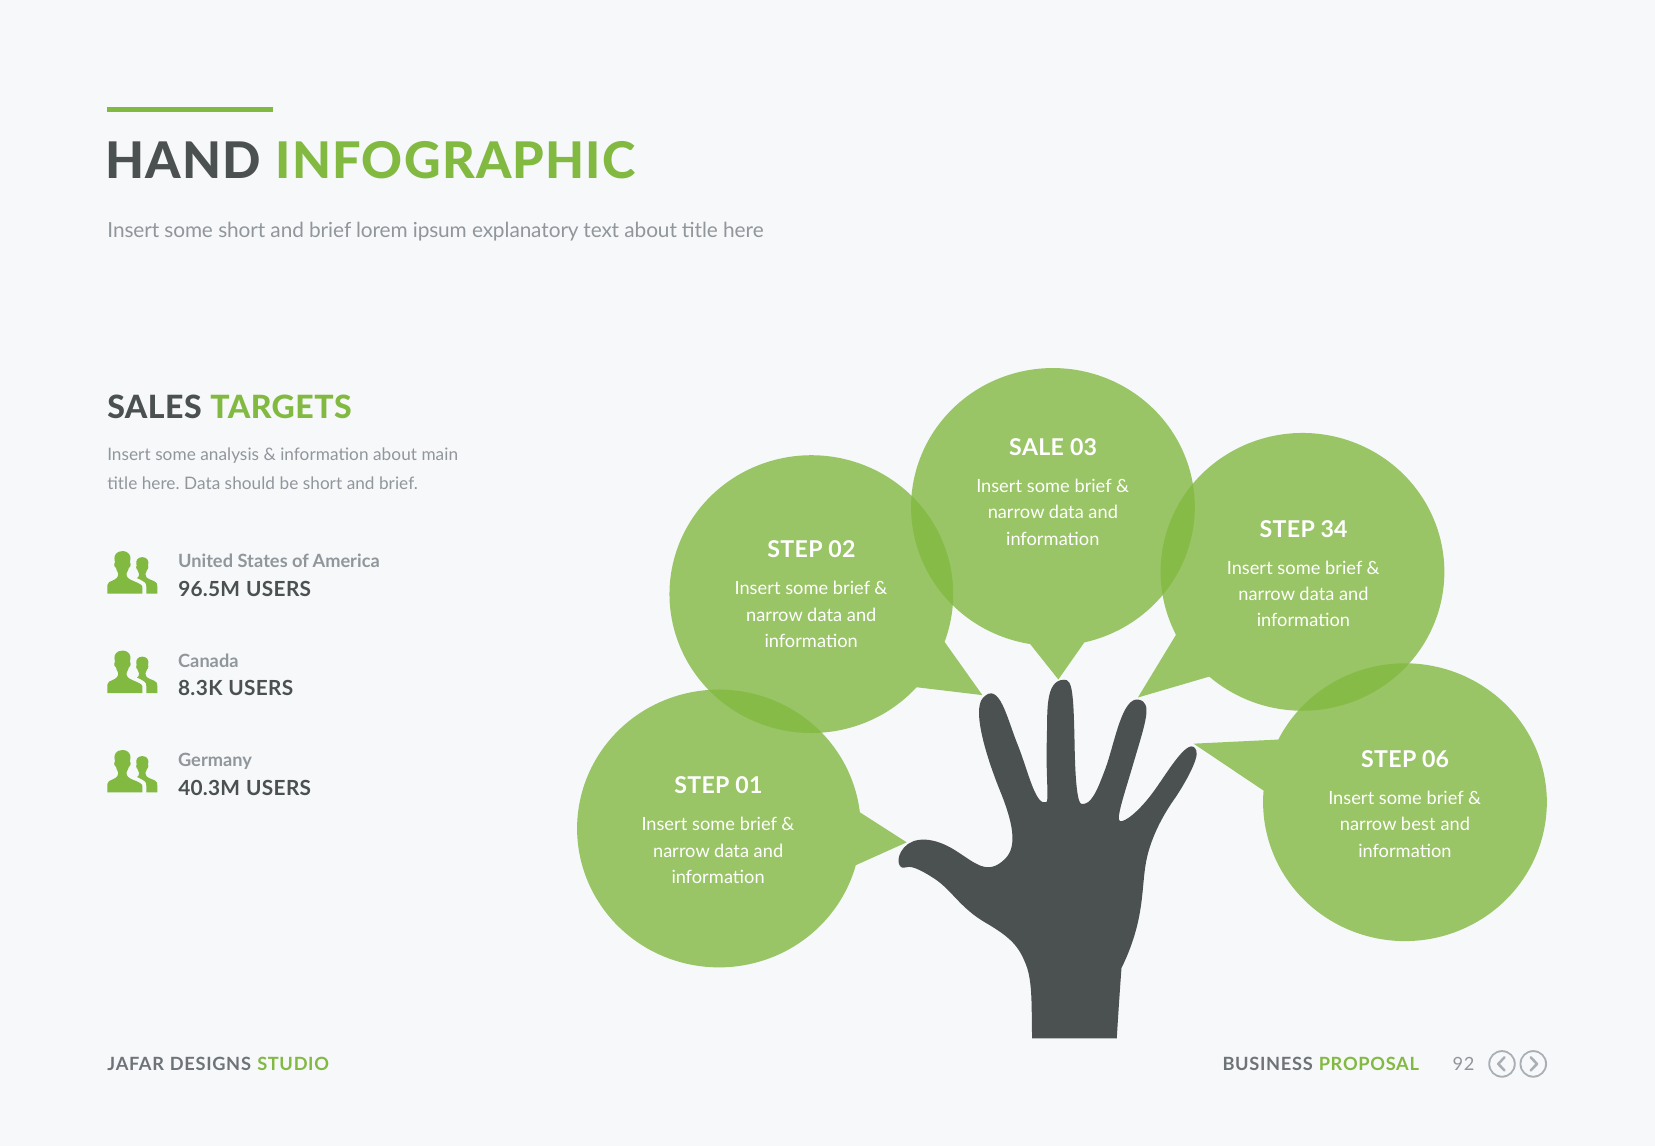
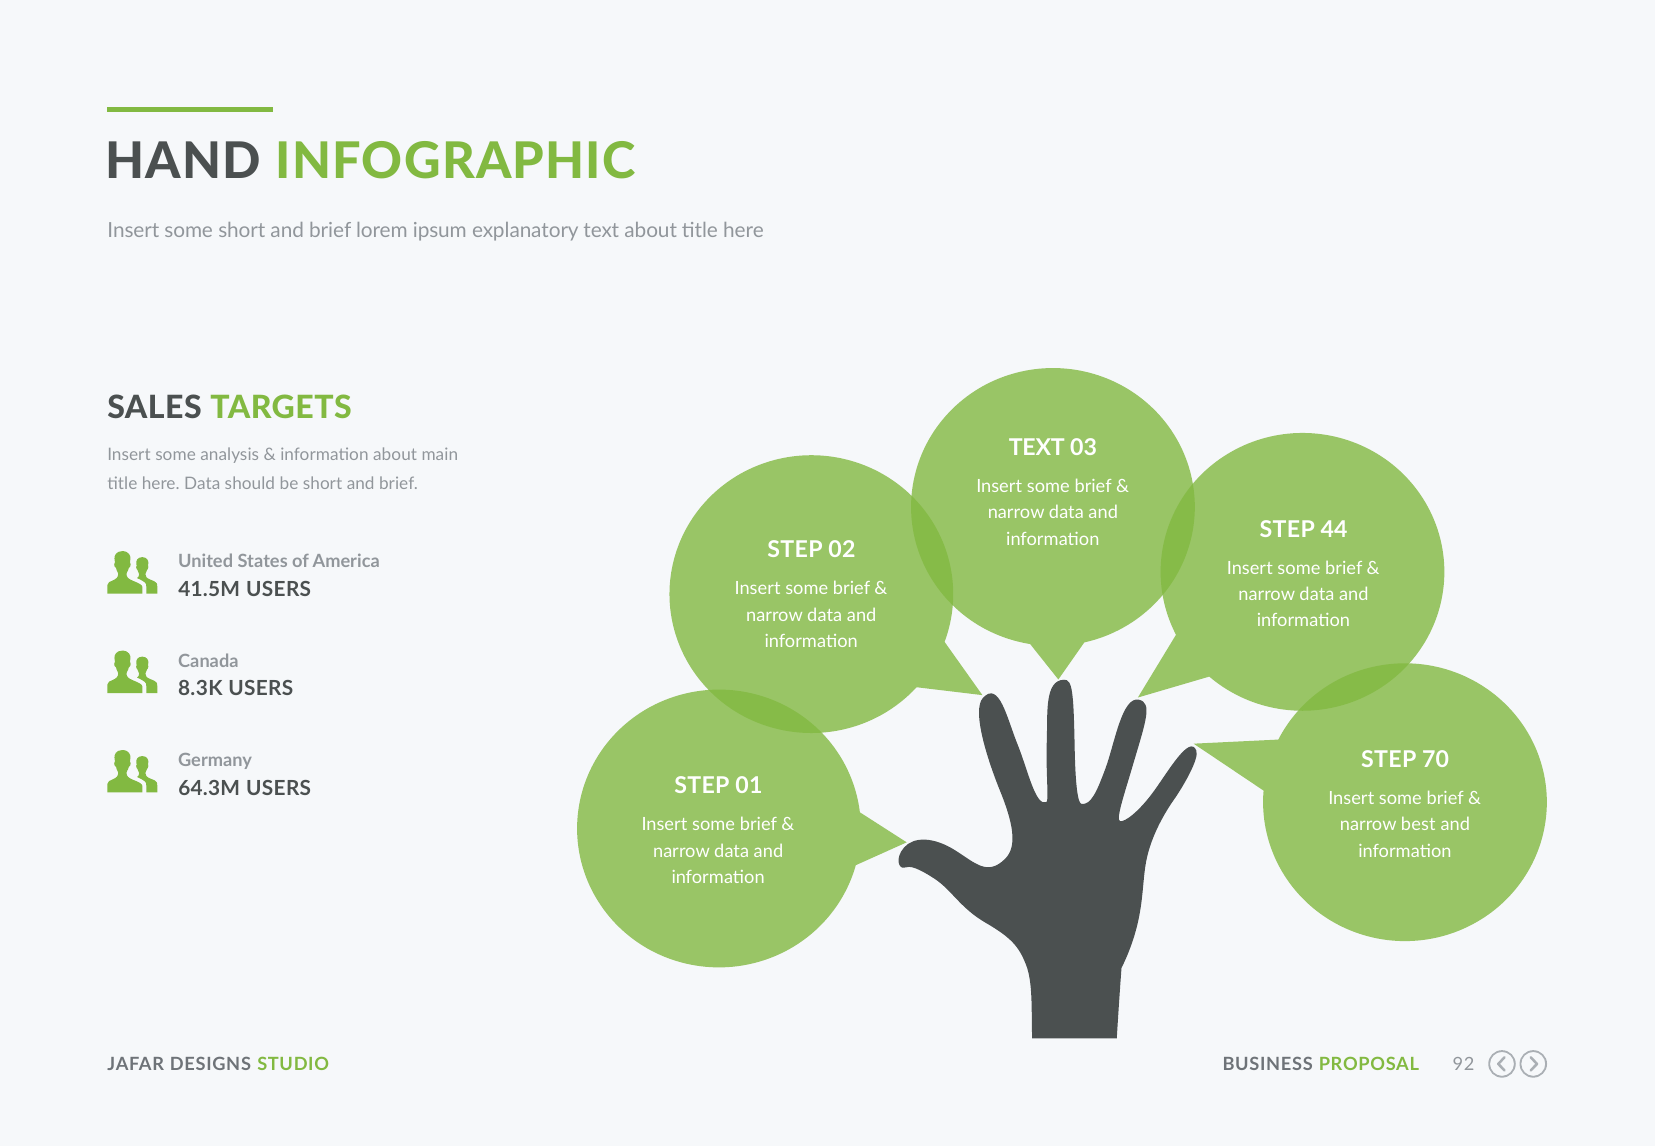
SALE at (1037, 448): SALE -> TEXT
34: 34 -> 44
96.5M: 96.5M -> 41.5M
06: 06 -> 70
40.3M: 40.3M -> 64.3M
